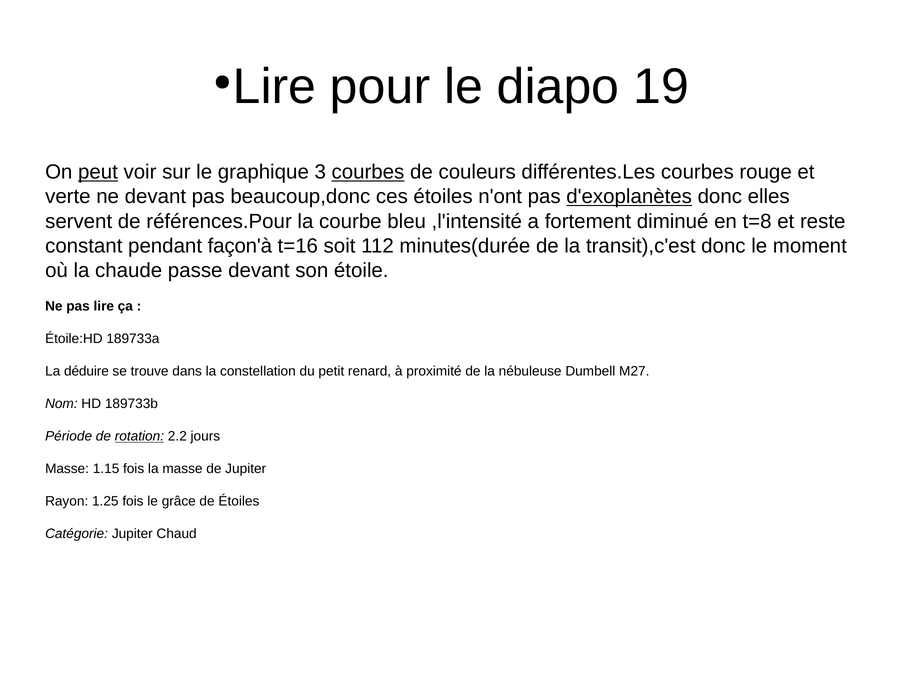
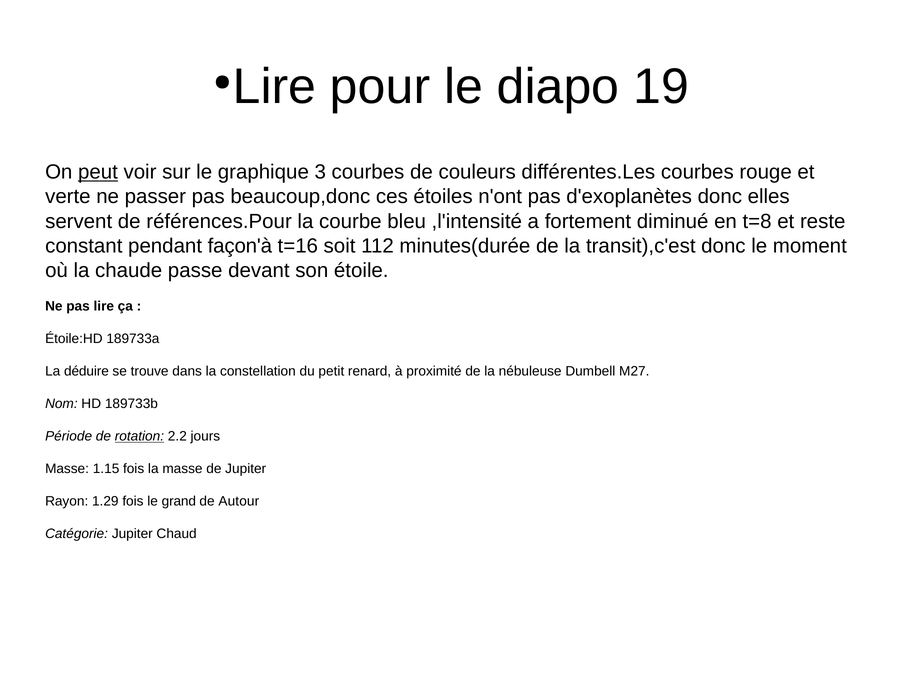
courbes at (368, 172) underline: present -> none
ne devant: devant -> passer
d'exoplanètes underline: present -> none
1.25: 1.25 -> 1.29
grâce: grâce -> grand
de Étoiles: Étoiles -> Autour
